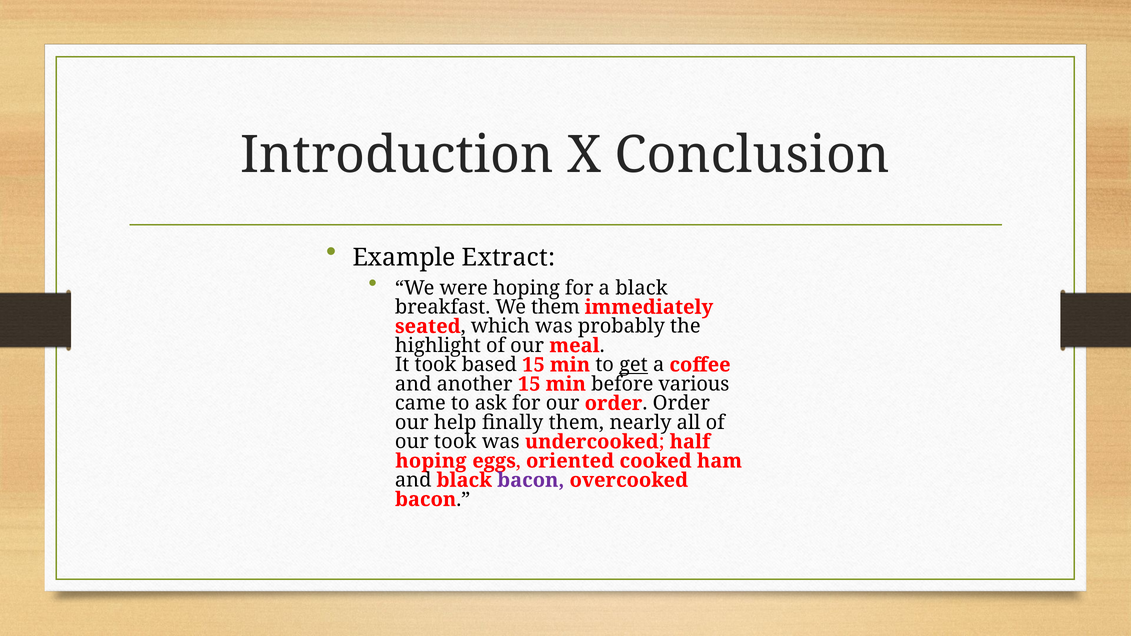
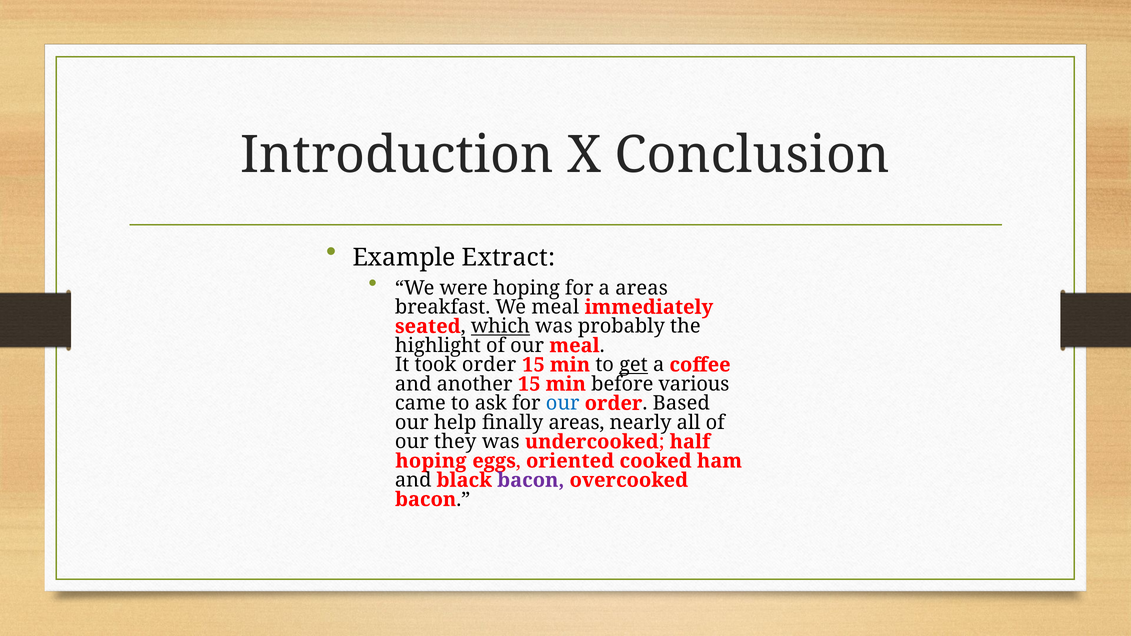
a black: black -> areas
We them: them -> meal
which underline: none -> present
took based: based -> order
our at (563, 403) colour: black -> blue
order Order: Order -> Based
finally them: them -> areas
our took: took -> they
